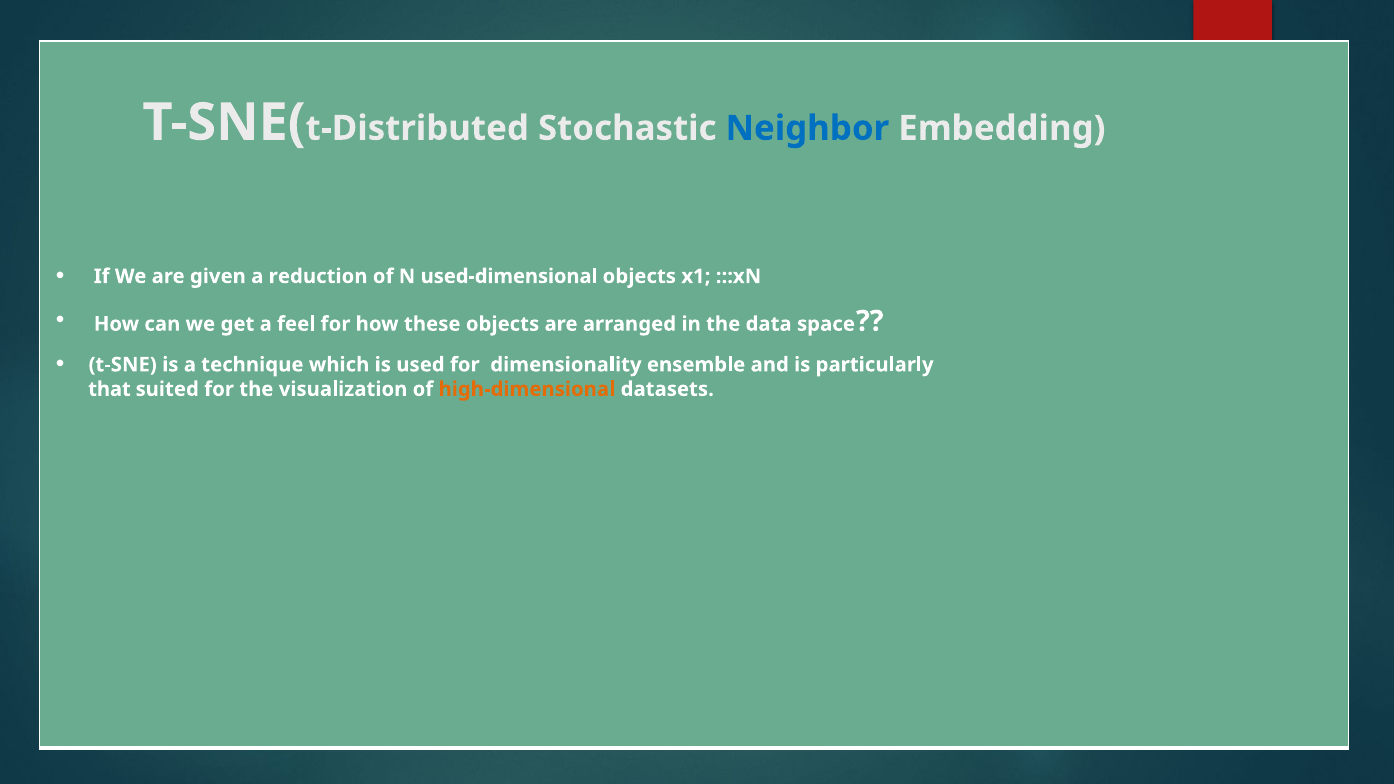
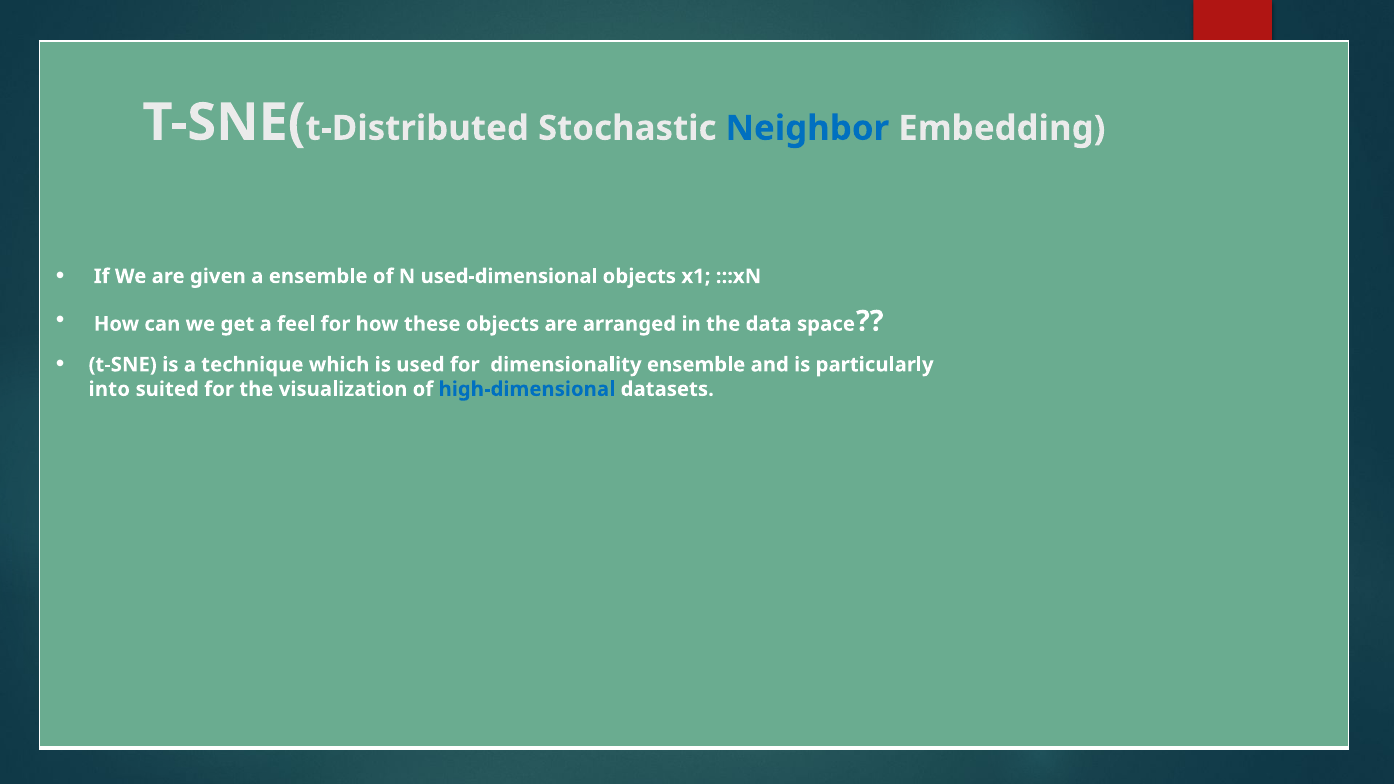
a reduction: reduction -> ensemble
that: that -> into
high-dimensional colour: orange -> blue
